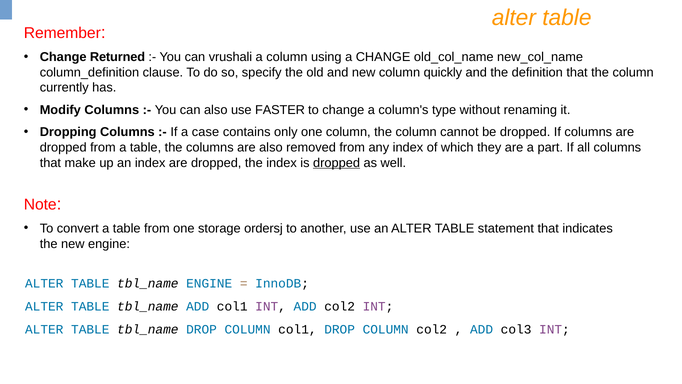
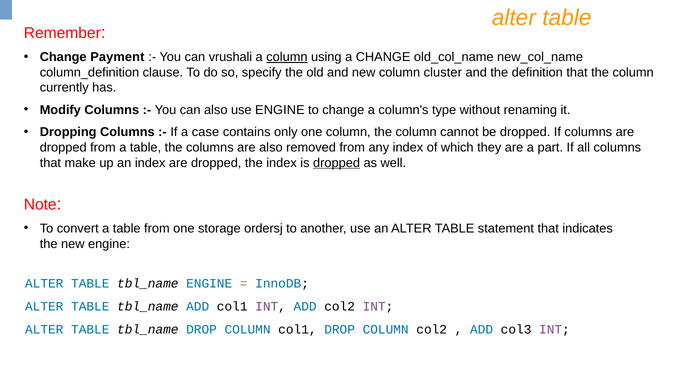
Returned: Returned -> Payment
column at (287, 57) underline: none -> present
quickly: quickly -> cluster
use FASTER: FASTER -> ENGINE
